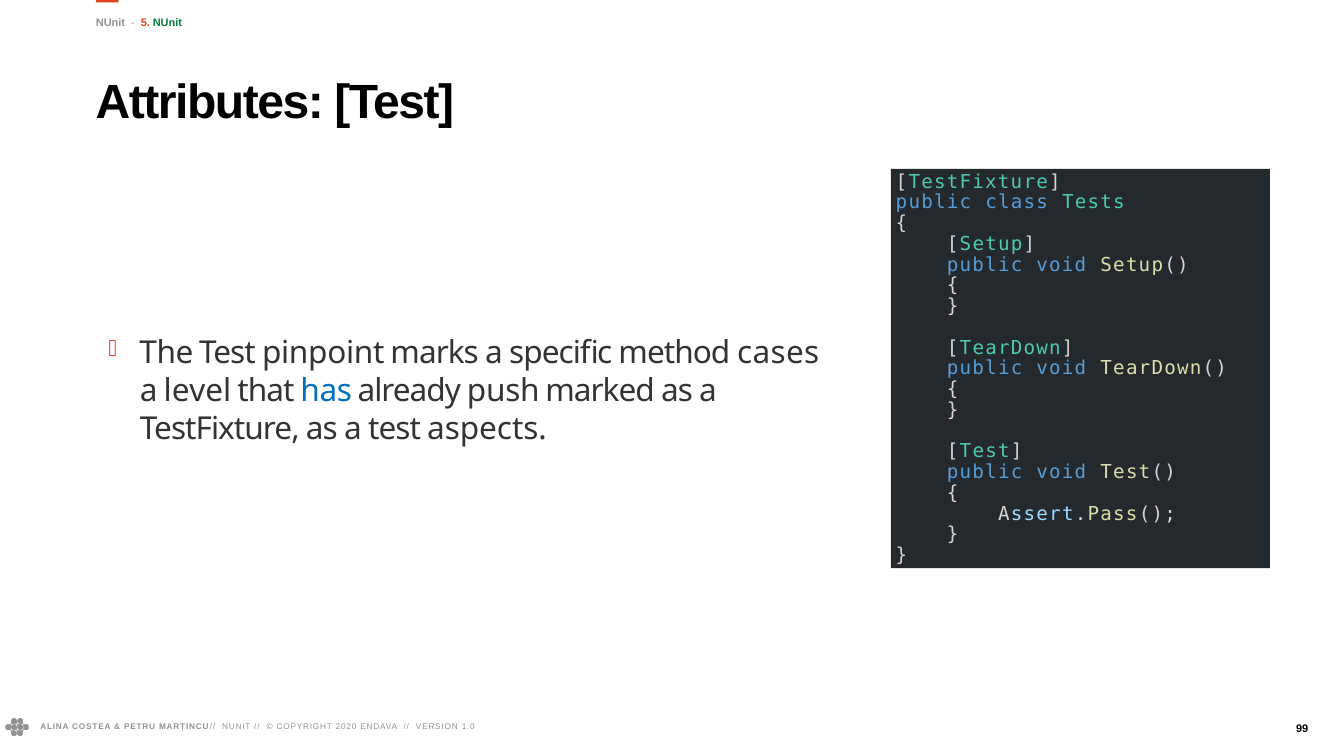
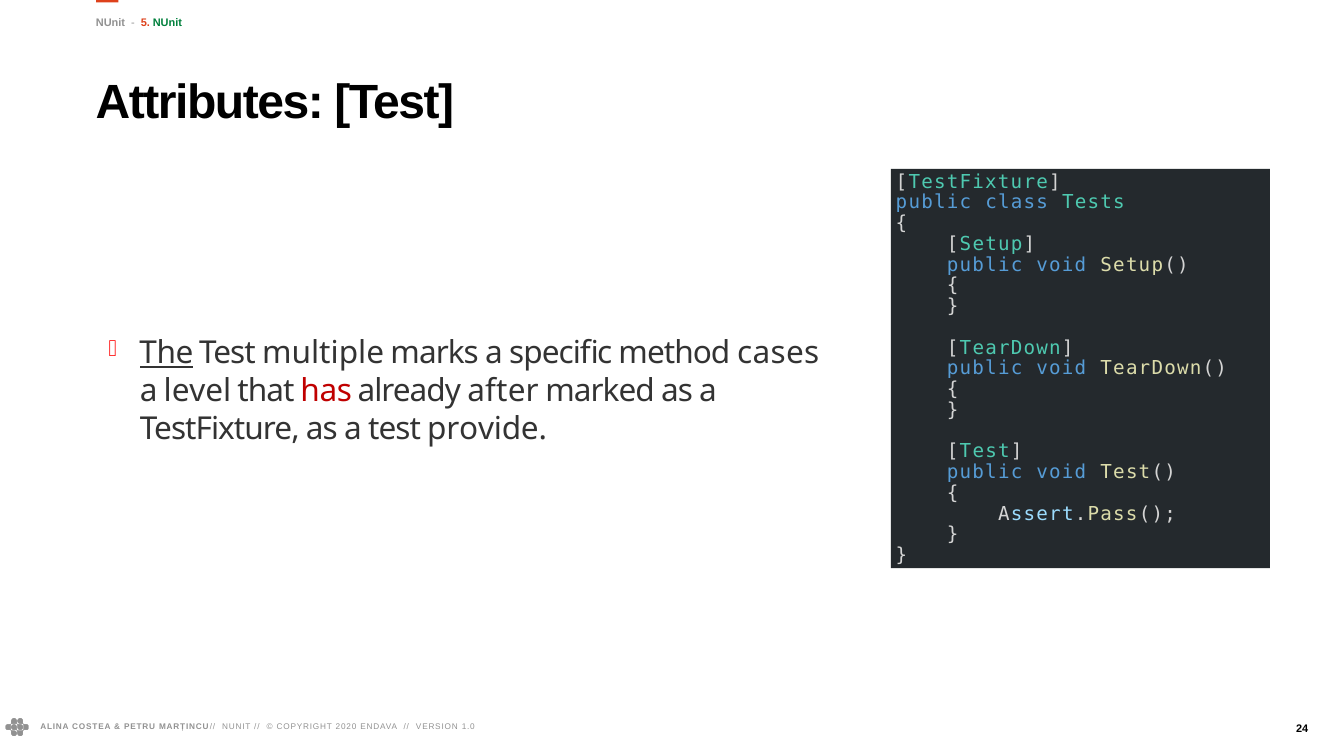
The underline: none -> present
pinpoint: pinpoint -> multiple
has colour: blue -> red
push: push -> after
aspects: aspects -> provide
99: 99 -> 24
